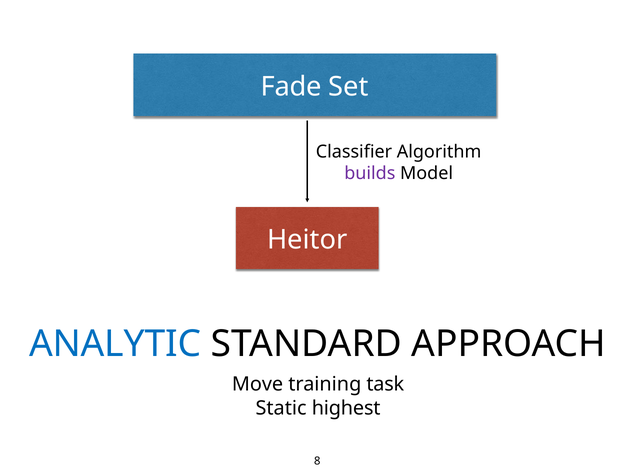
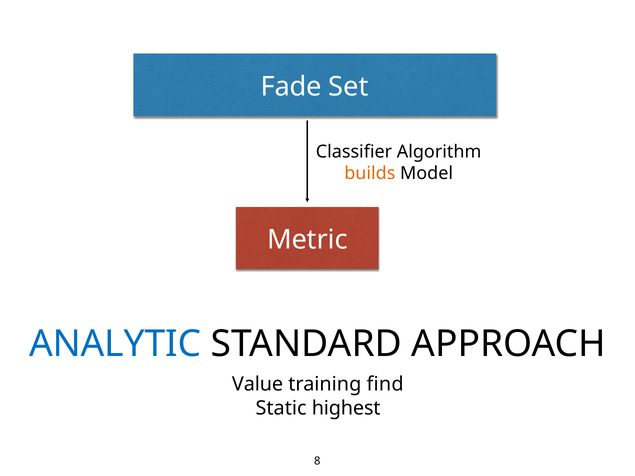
builds colour: purple -> orange
Heitor: Heitor -> Metric
Move: Move -> Value
task: task -> find
